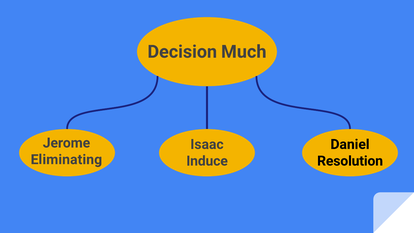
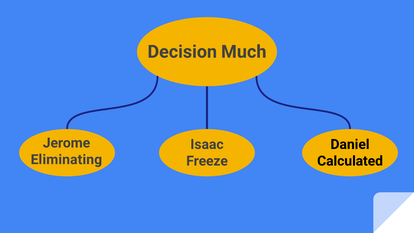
Induce: Induce -> Freeze
Resolution: Resolution -> Calculated
